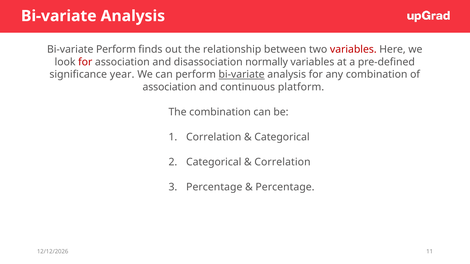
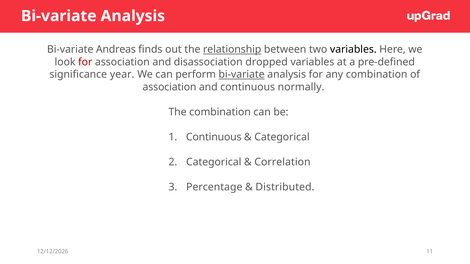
Bi-variate Perform: Perform -> Andreas
relationship underline: none -> present
variables at (353, 49) colour: red -> black
normally: normally -> dropped
platform: platform -> normally
Correlation at (214, 137): Correlation -> Continuous
Percentage at (285, 187): Percentage -> Distributed
